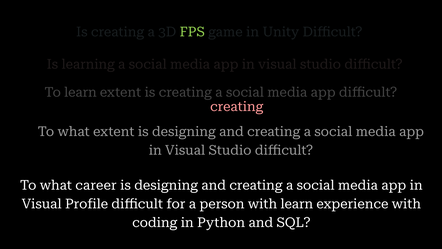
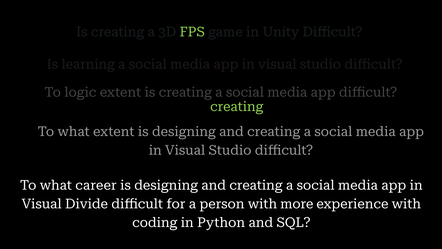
To learn: learn -> logic
creating at (237, 106) colour: pink -> light green
Profile: Profile -> Divide
with learn: learn -> more
